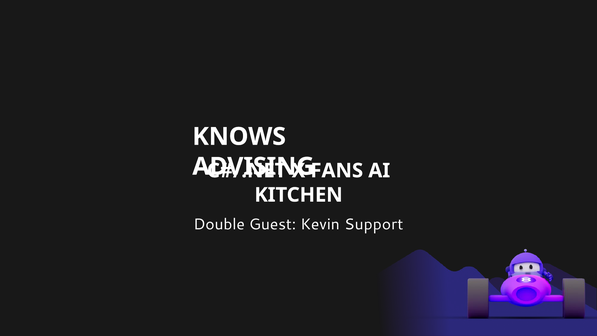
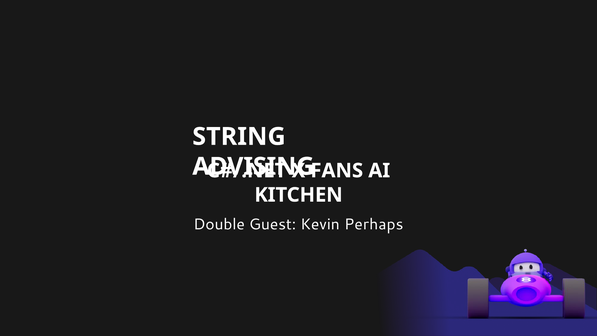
KNOWS: KNOWS -> STRING
Support: Support -> Perhaps
